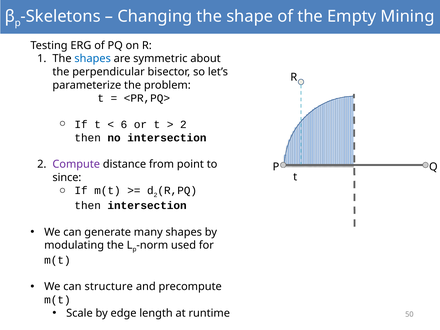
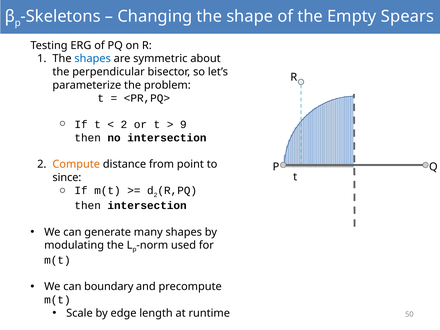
Mining: Mining -> Spears
6 at (124, 125): 6 -> 2
2 at (183, 125): 2 -> 9
Compute colour: purple -> orange
structure: structure -> boundary
